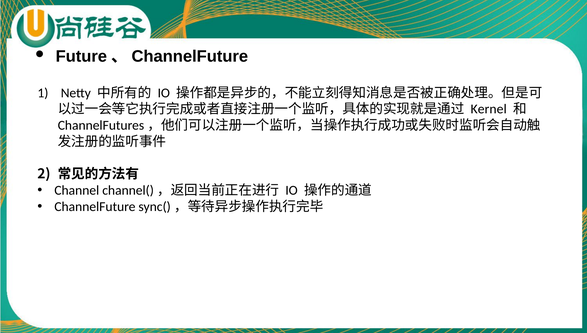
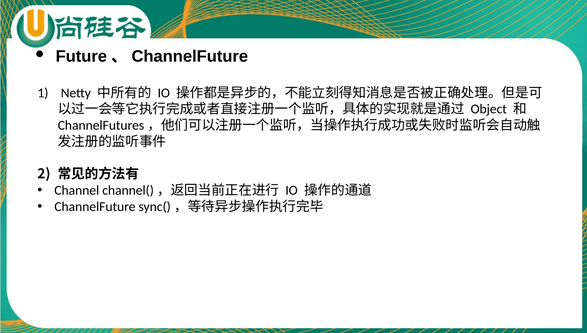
Kernel: Kernel -> Object
